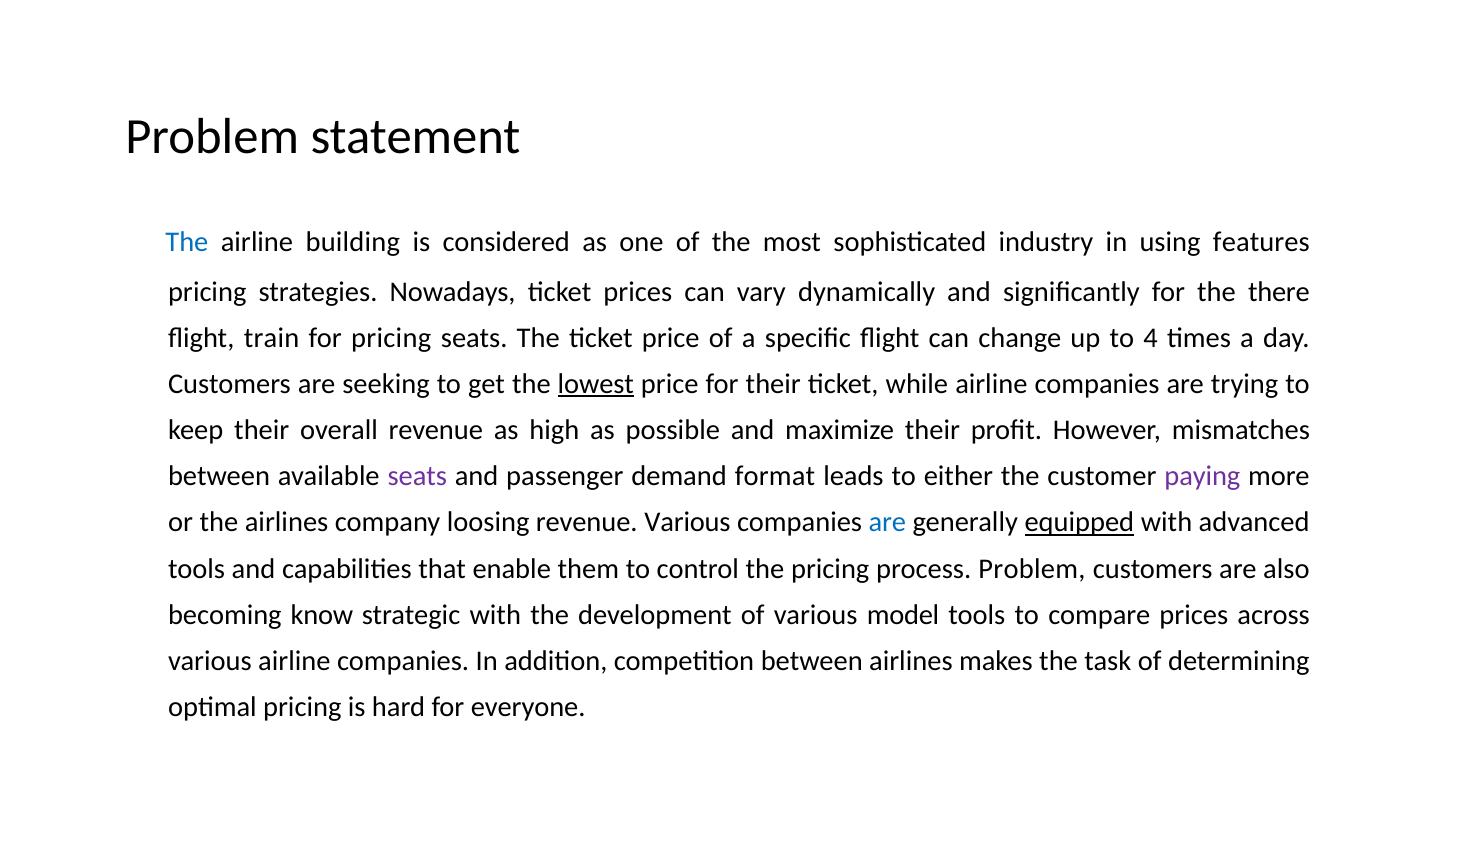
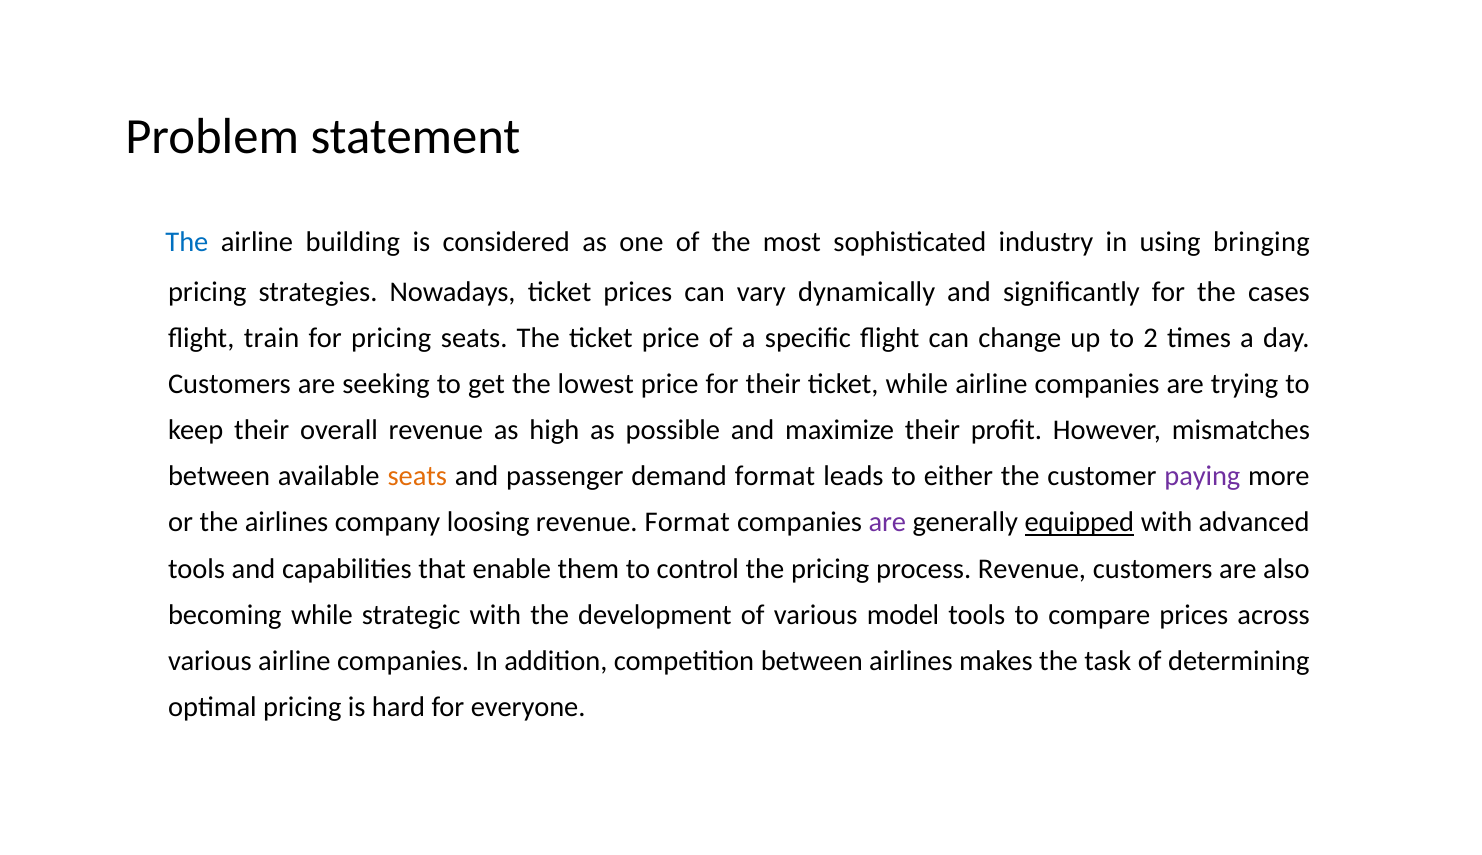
features: features -> bringing
there: there -> cases
4: 4 -> 2
lowest underline: present -> none
seats at (417, 476) colour: purple -> orange
revenue Various: Various -> Format
are at (887, 522) colour: blue -> purple
process Problem: Problem -> Revenue
becoming know: know -> while
